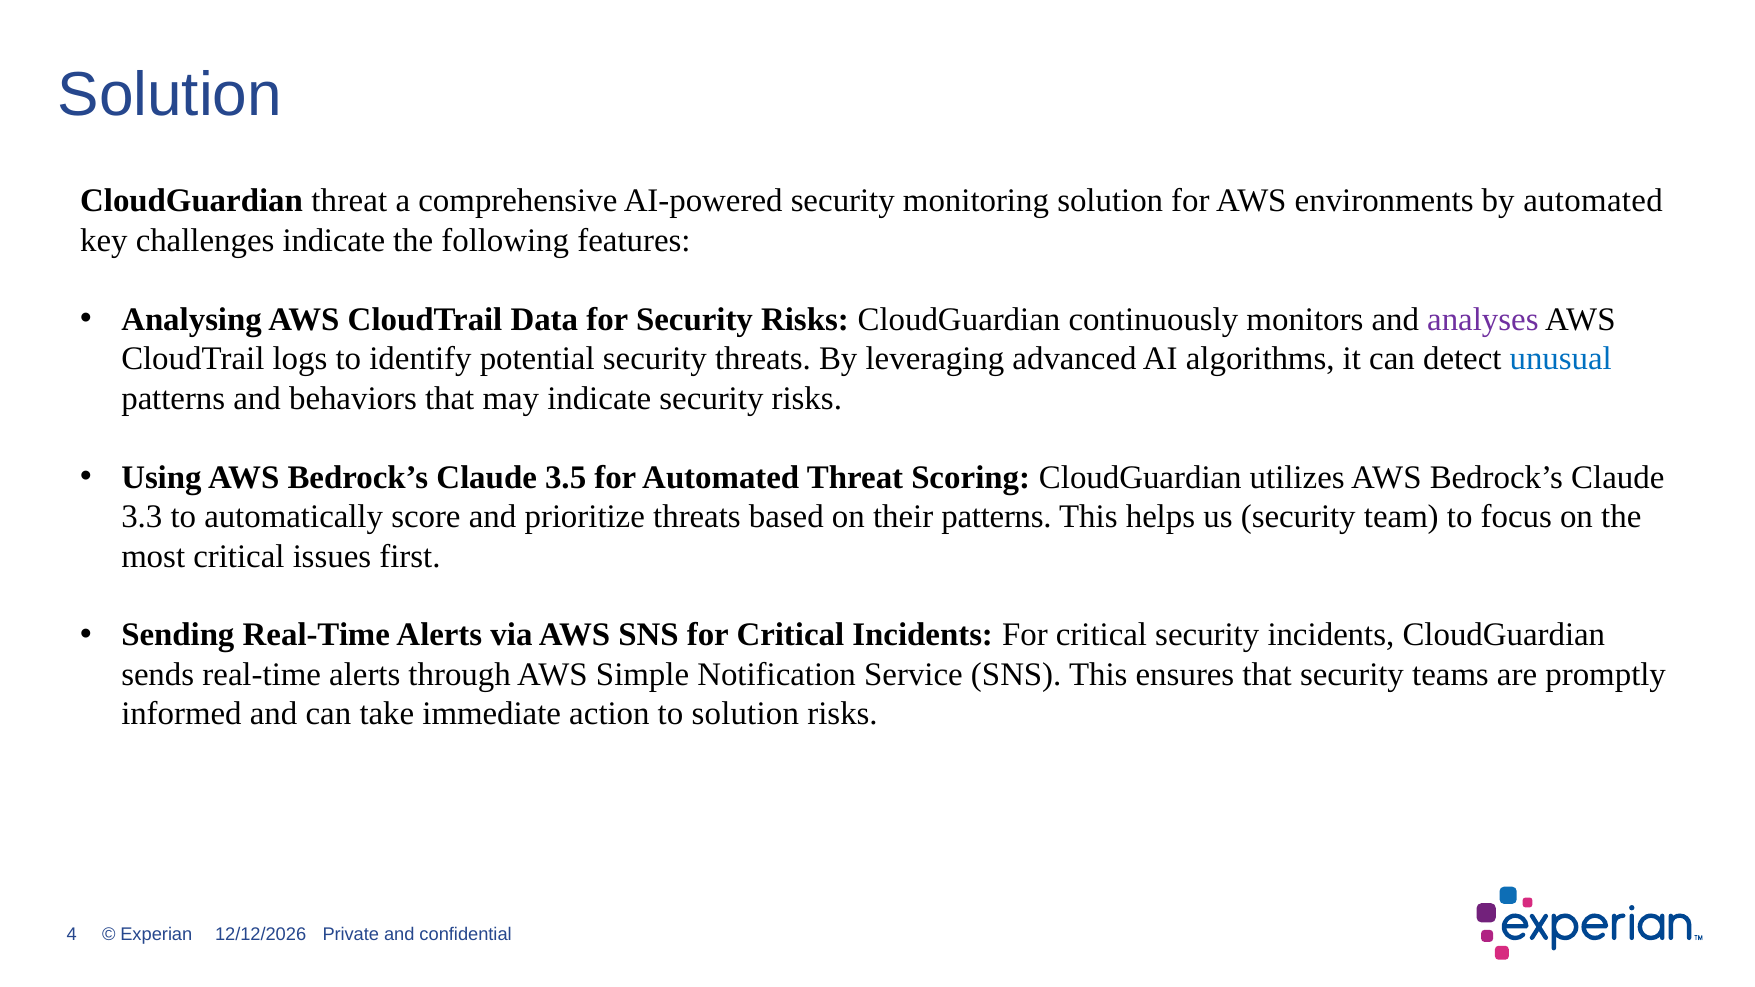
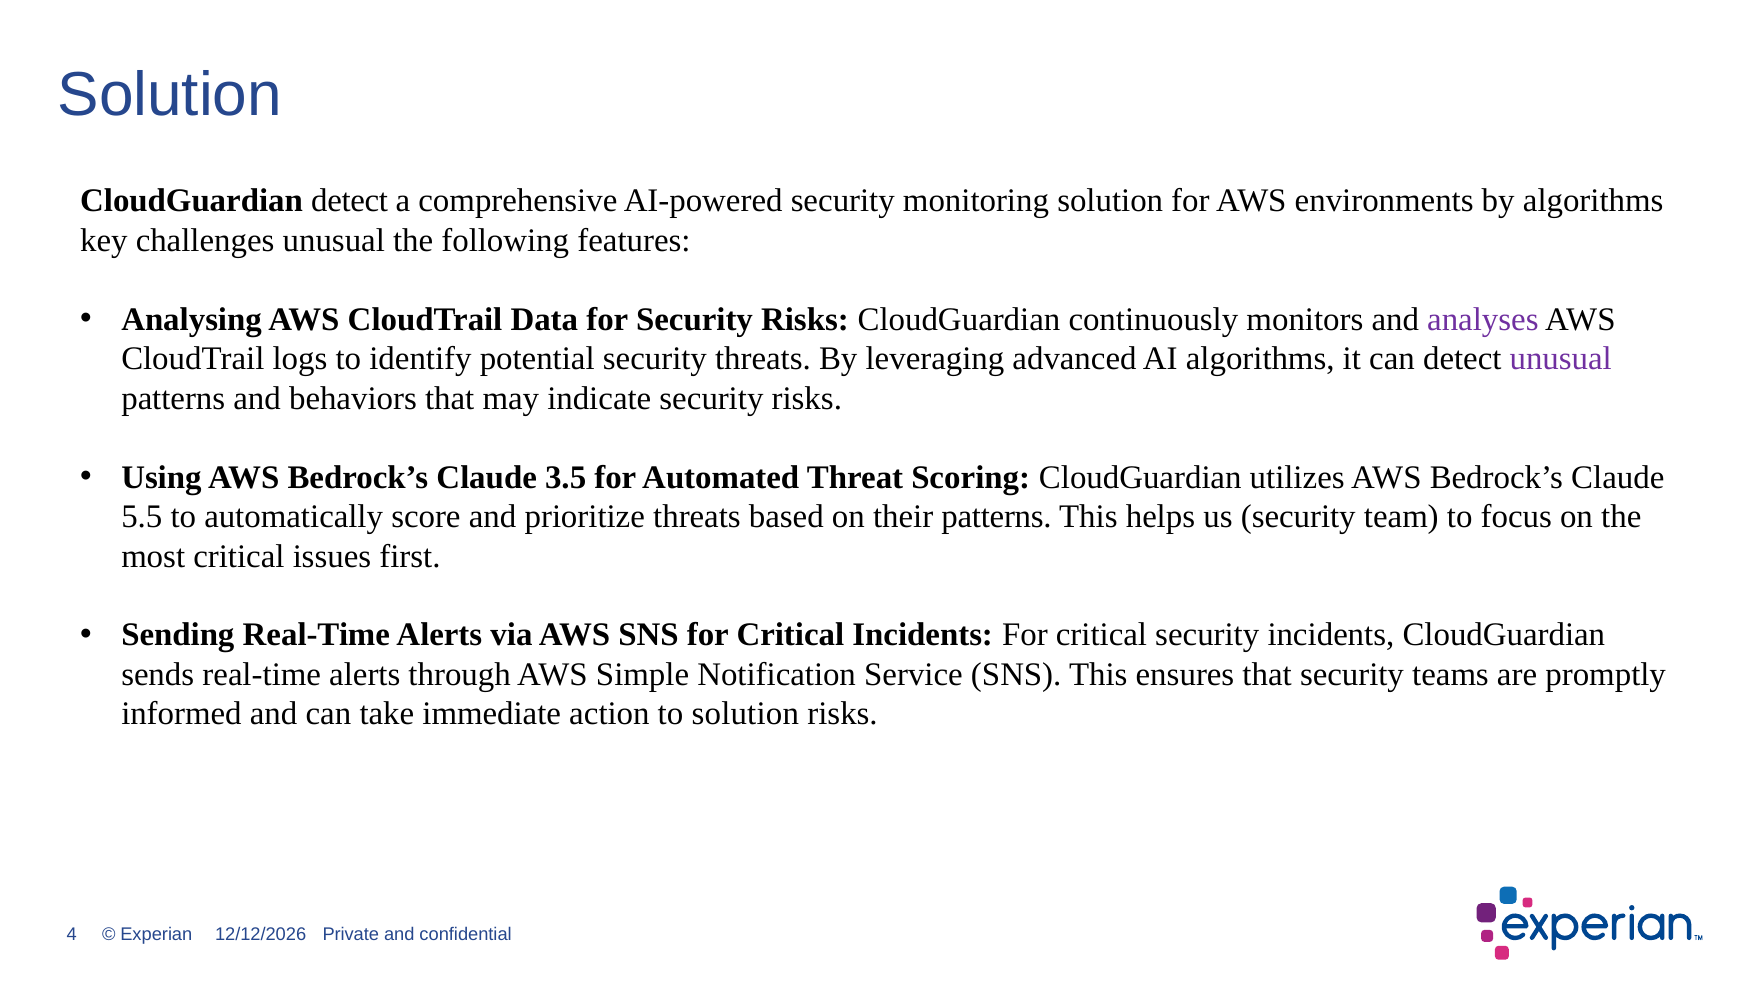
CloudGuardian threat: threat -> detect
by automated: automated -> algorithms
challenges indicate: indicate -> unusual
unusual at (1561, 359) colour: blue -> purple
3.3: 3.3 -> 5.5
